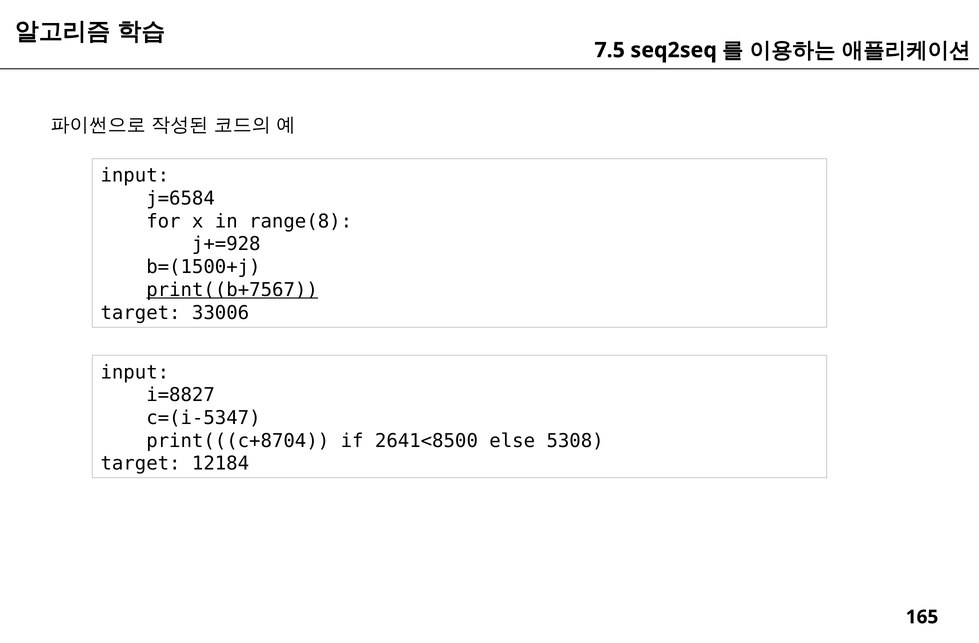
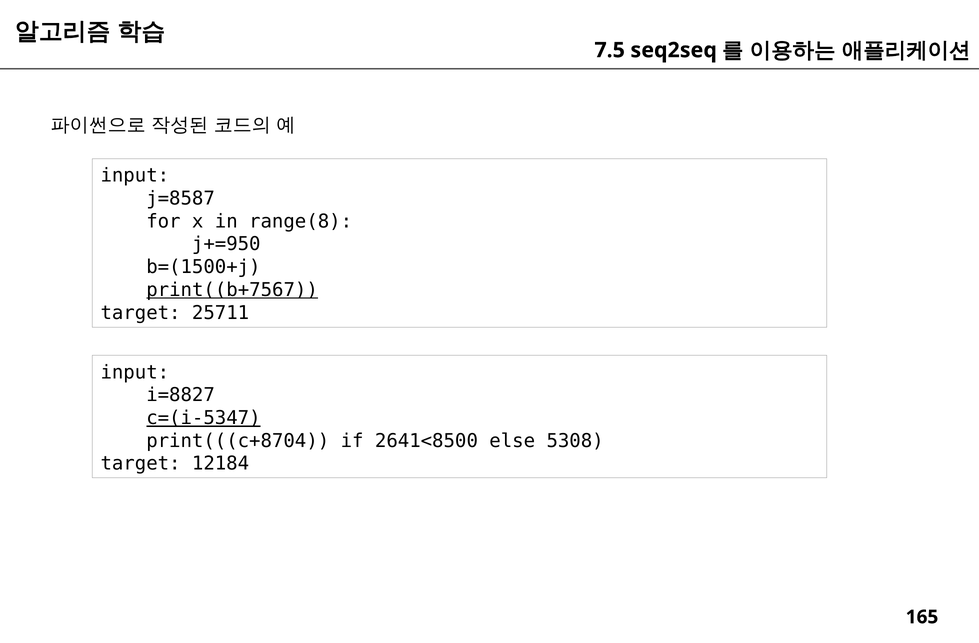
j=6584: j=6584 -> j=8587
j+=928: j+=928 -> j+=950
33006: 33006 -> 25711
c=(i-5347 underline: none -> present
